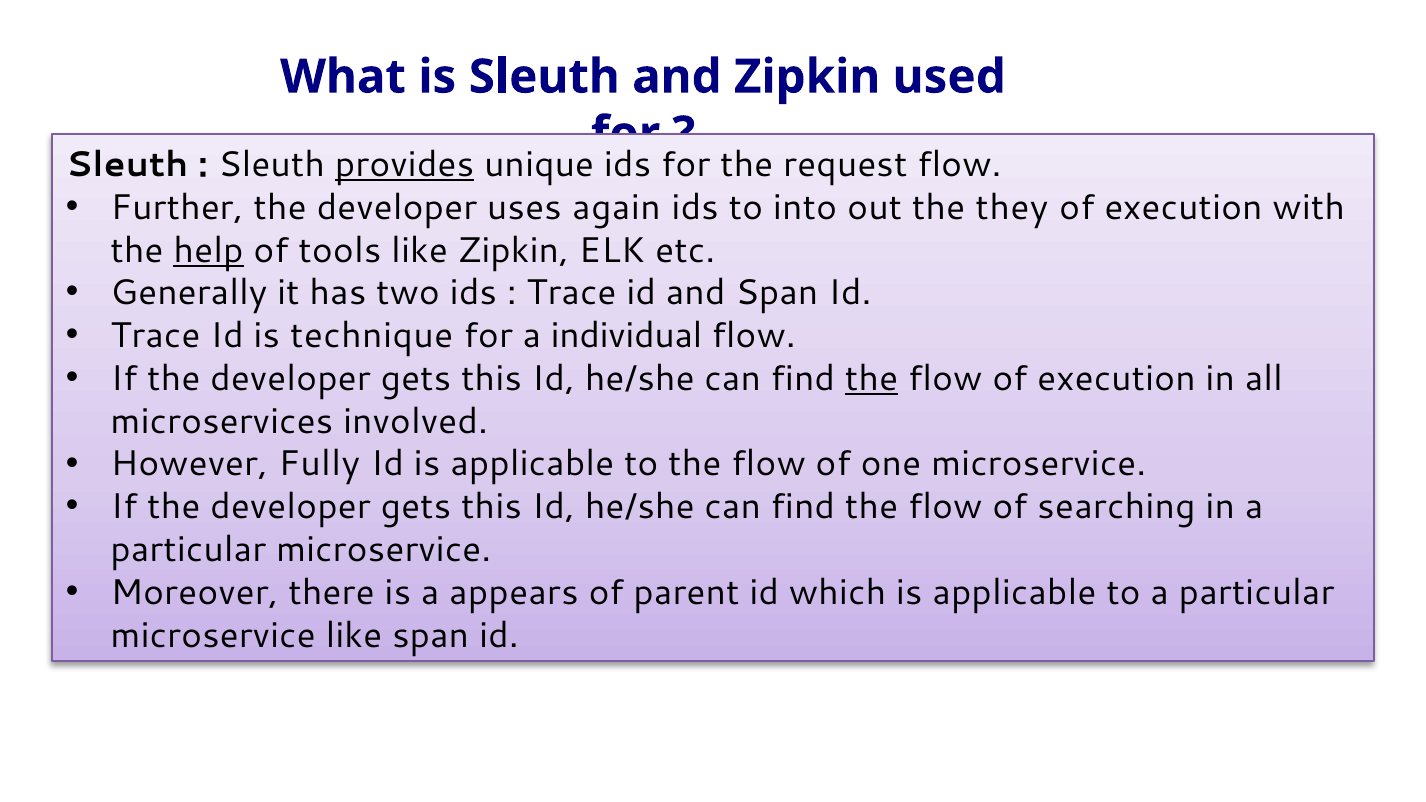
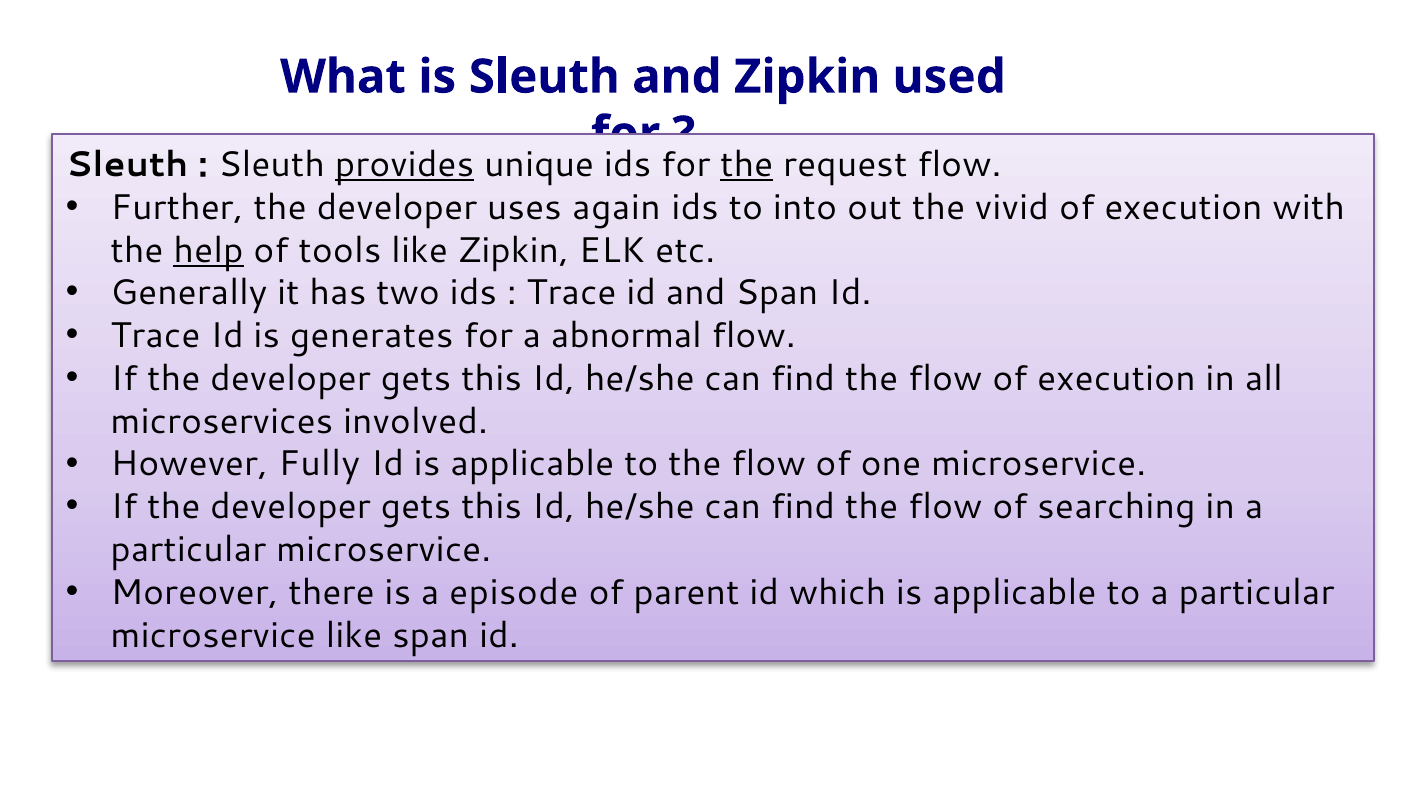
the at (747, 165) underline: none -> present
they: they -> vivid
technique: technique -> generates
individual: individual -> abnormal
the at (872, 379) underline: present -> none
appears: appears -> episode
